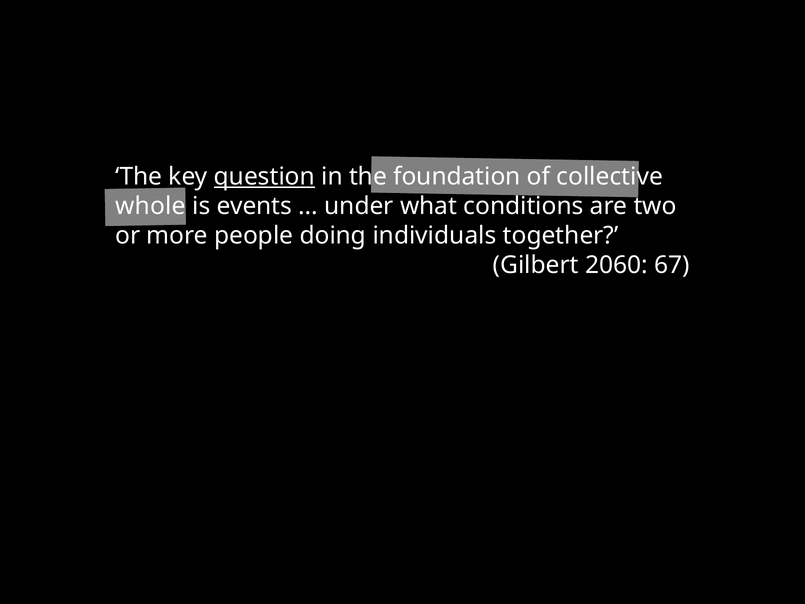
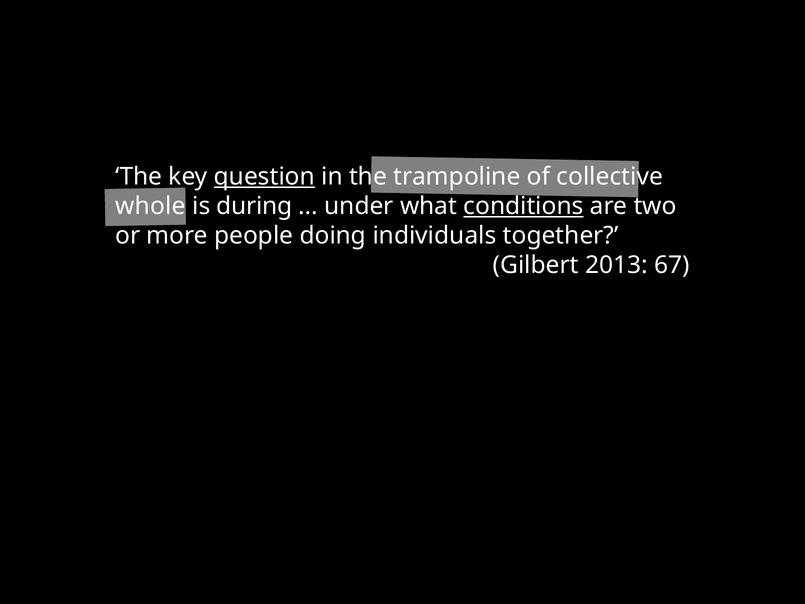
foundation: foundation -> trampoline
events: events -> during
conditions underline: none -> present
2060: 2060 -> 2013
